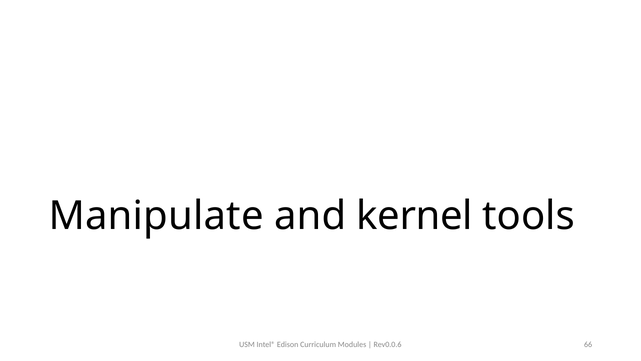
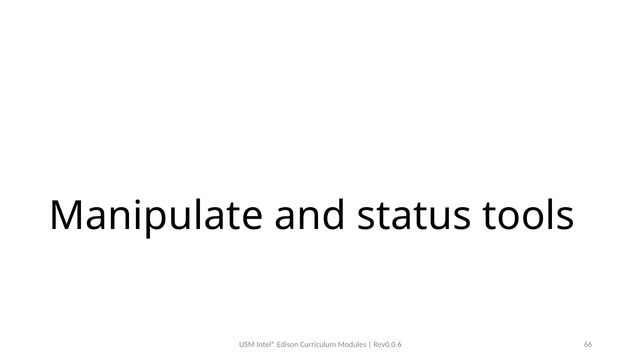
kernel: kernel -> status
